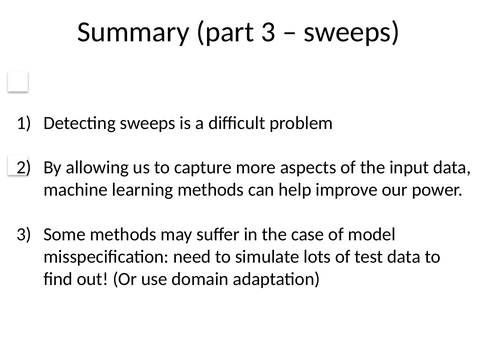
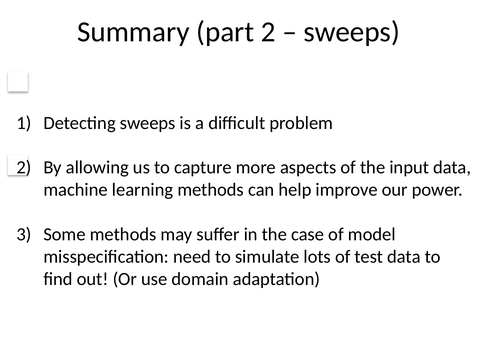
part 3: 3 -> 2
